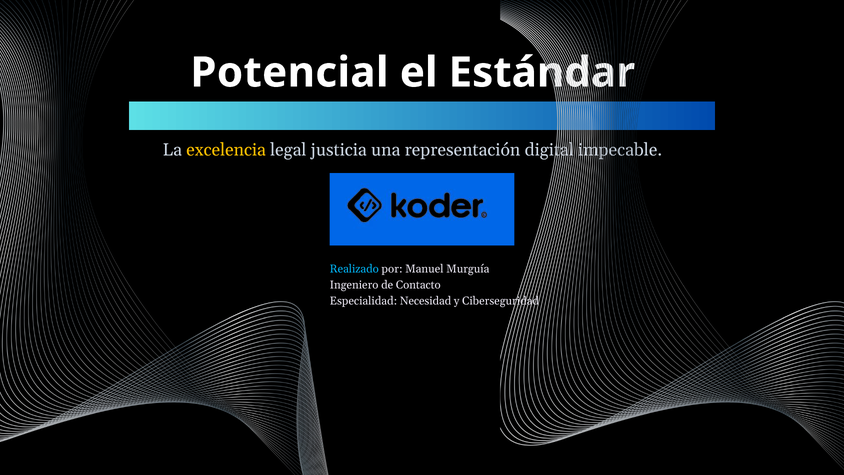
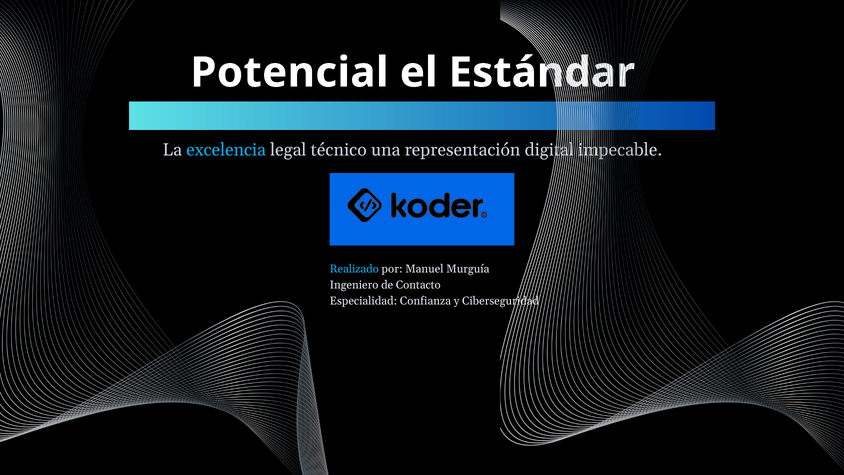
excelencia colour: yellow -> light blue
justicia: justicia -> técnico
Necesidad: Necesidad -> Confianza
